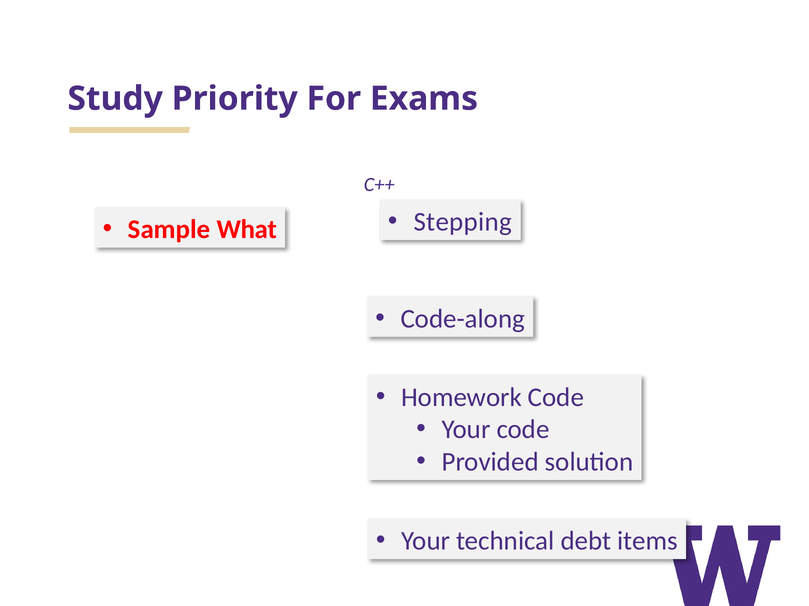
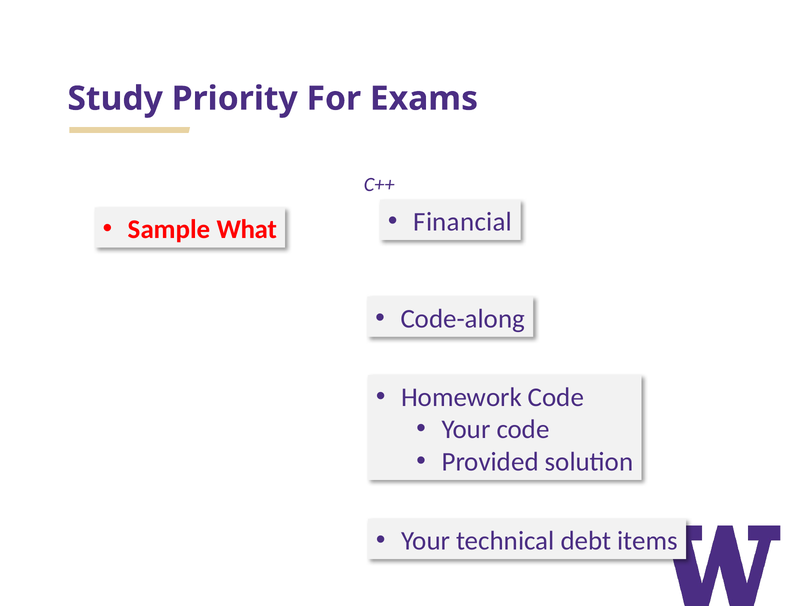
Stepping: Stepping -> Financial
